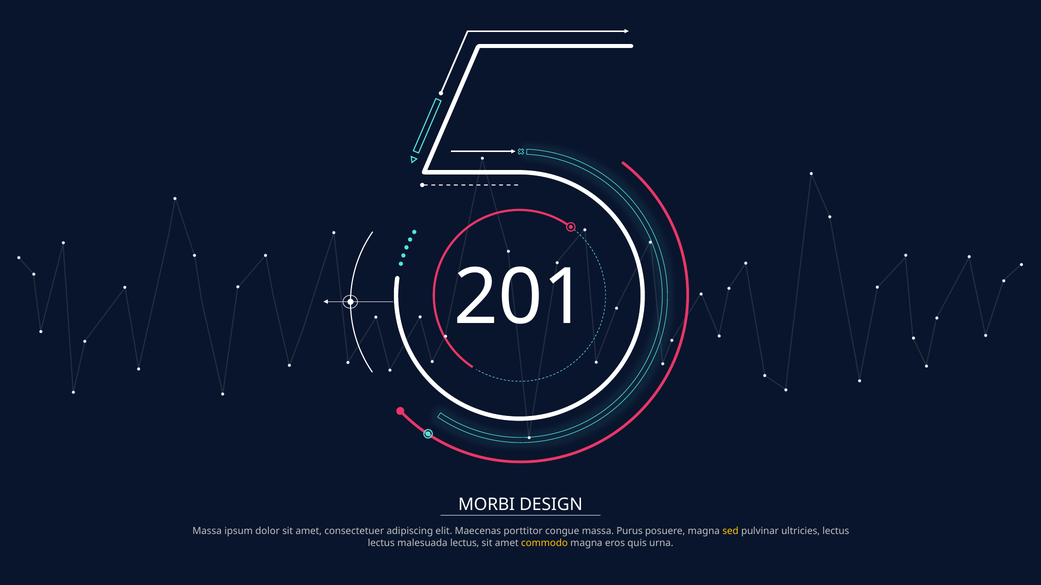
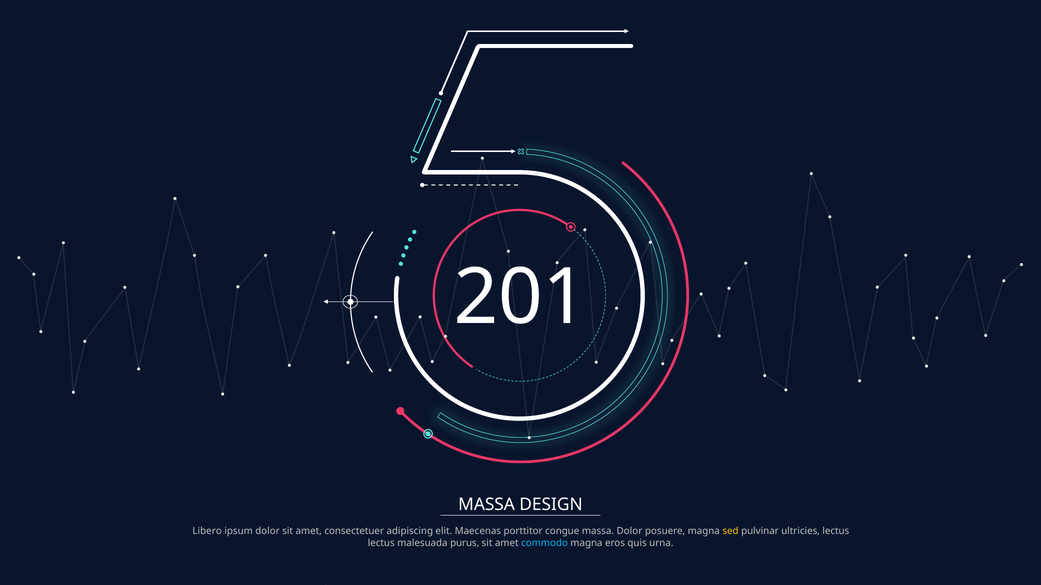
MORBI at (487, 505): MORBI -> MASSA
Massa at (207, 532): Massa -> Libero
massa Purus: Purus -> Dolor
malesuada lectus: lectus -> purus
commodo colour: yellow -> light blue
